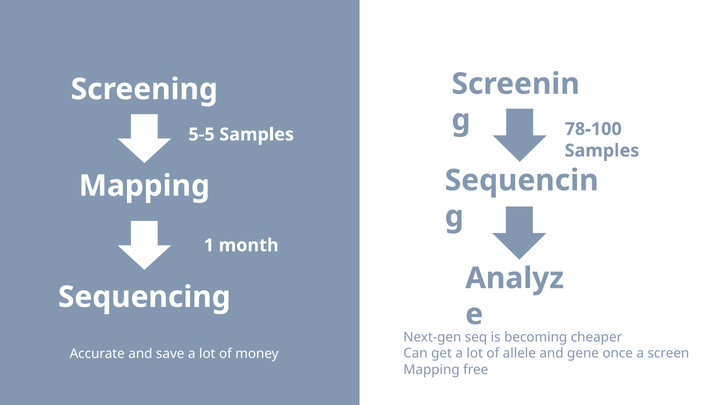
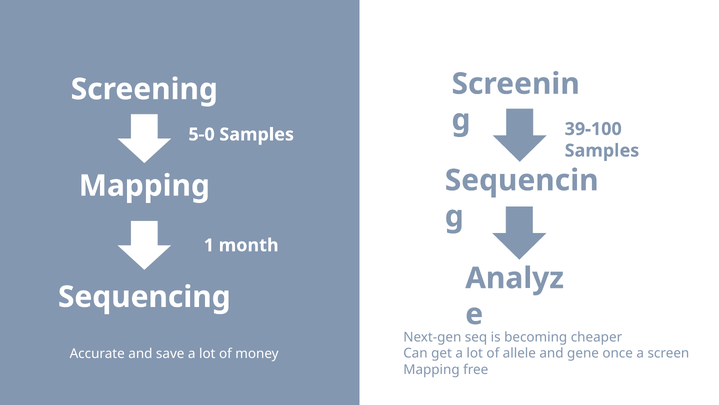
78-100: 78-100 -> 39-100
5-5: 5-5 -> 5-0
